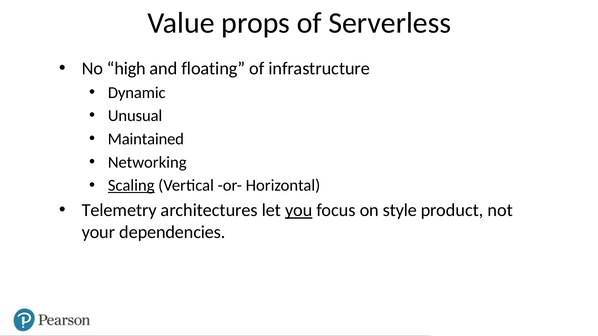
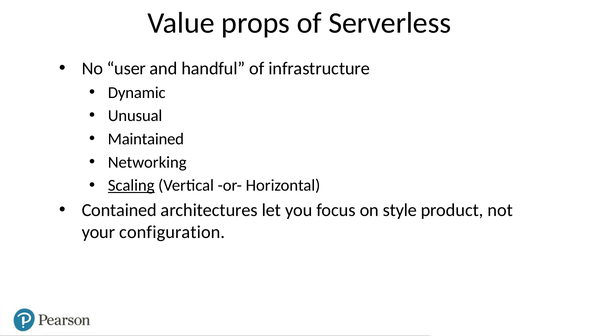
high: high -> user
floating: floating -> handful
Telemetry: Telemetry -> Contained
you underline: present -> none
dependencies: dependencies -> configuration
